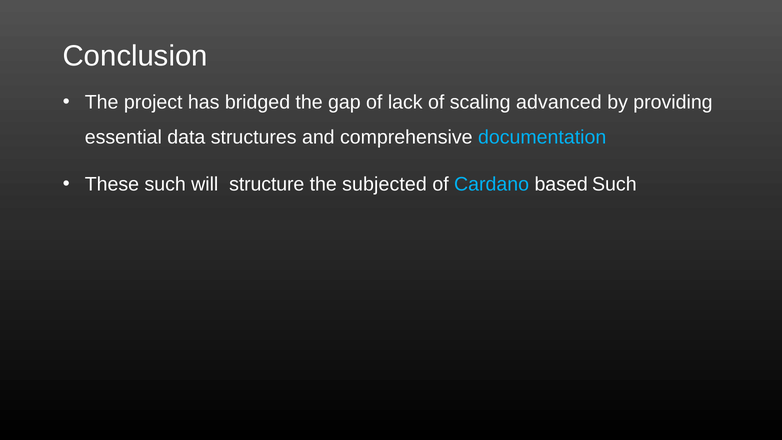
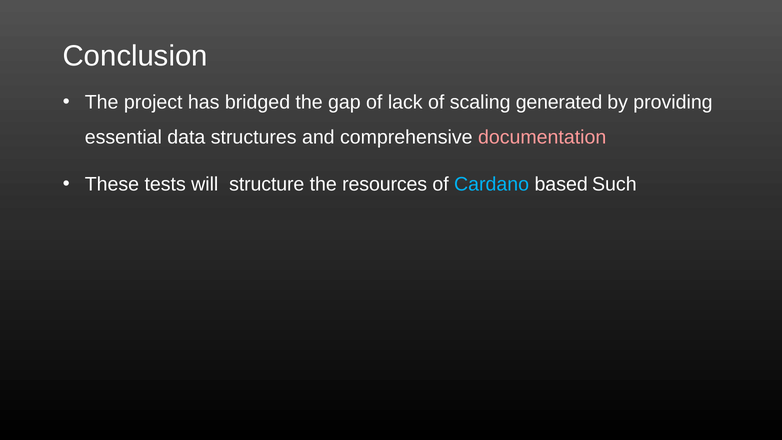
advanced: advanced -> generated
documentation colour: light blue -> pink
These such: such -> tests
subjected: subjected -> resources
